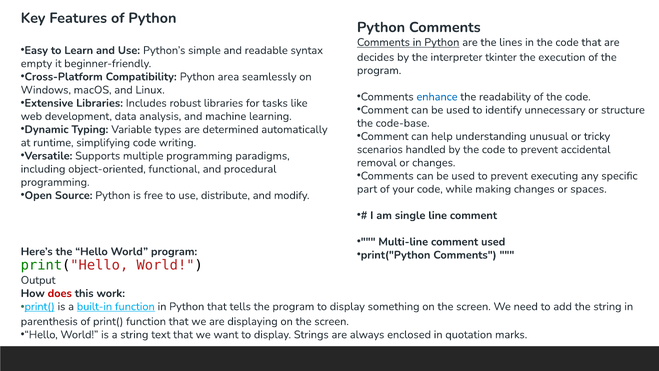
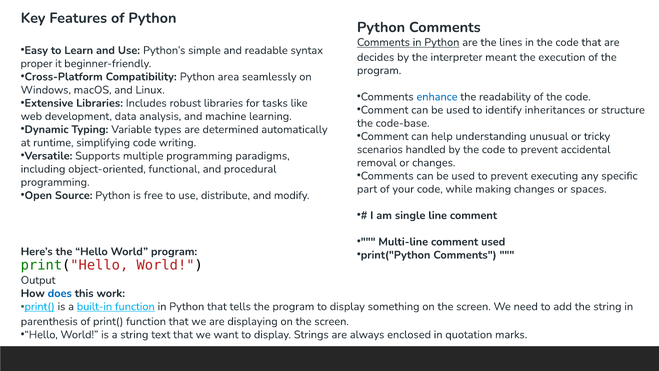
tkinter: tkinter -> meant
empty: empty -> proper
unnecessary: unnecessary -> inheritances
does colour: red -> blue
